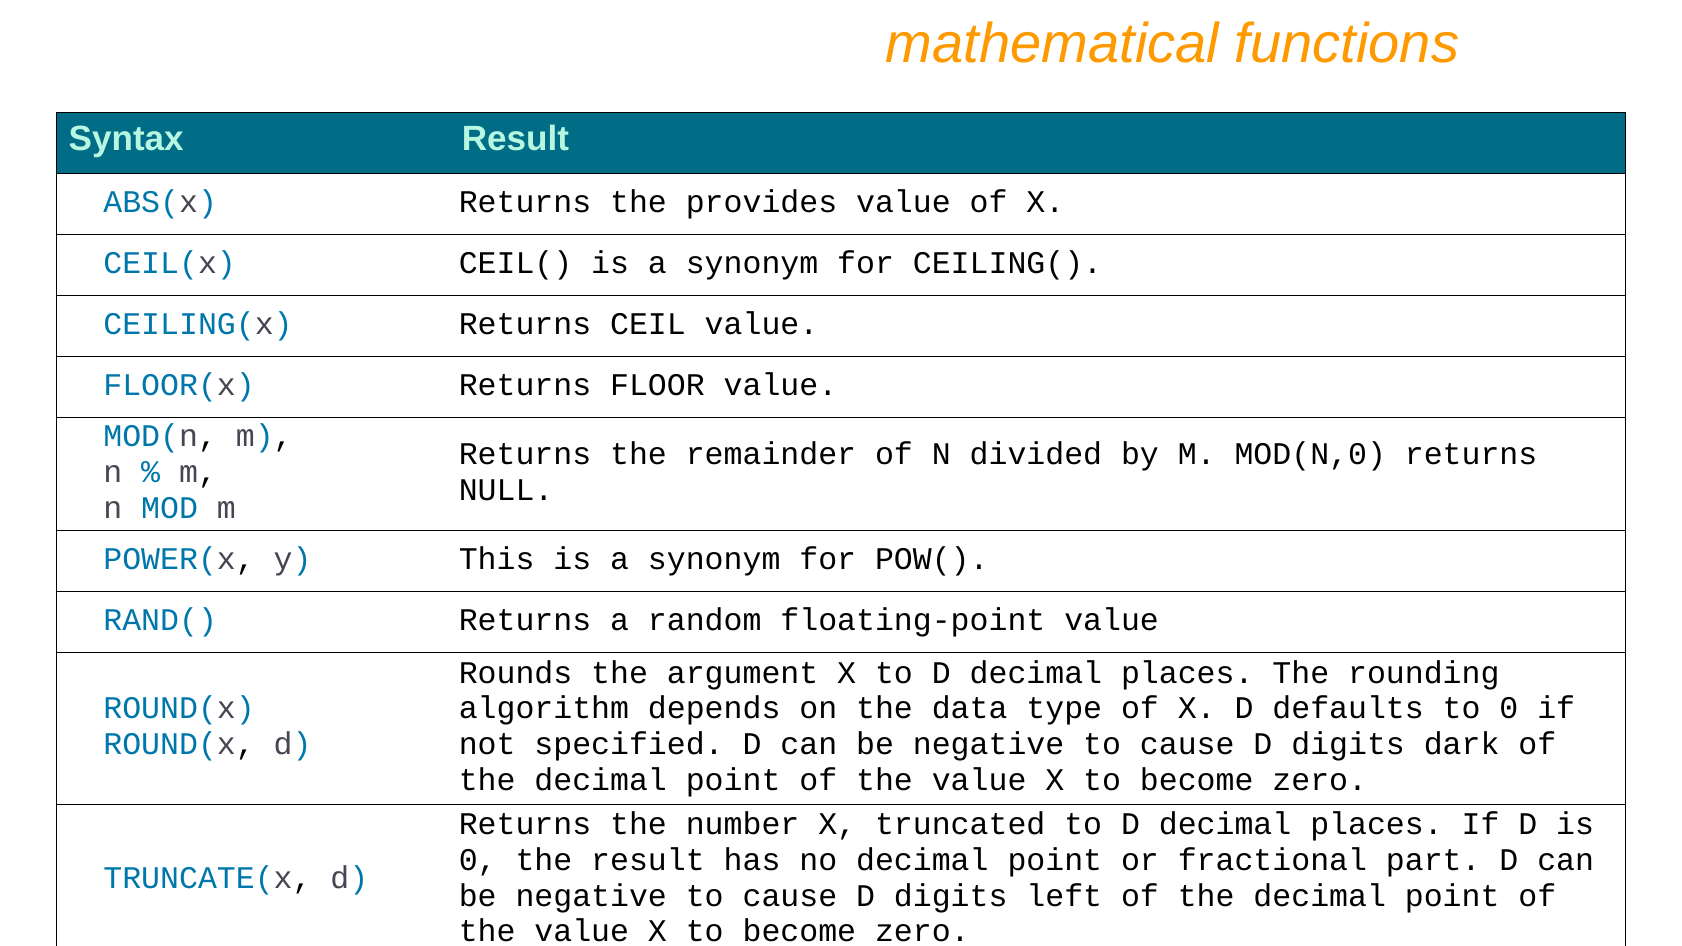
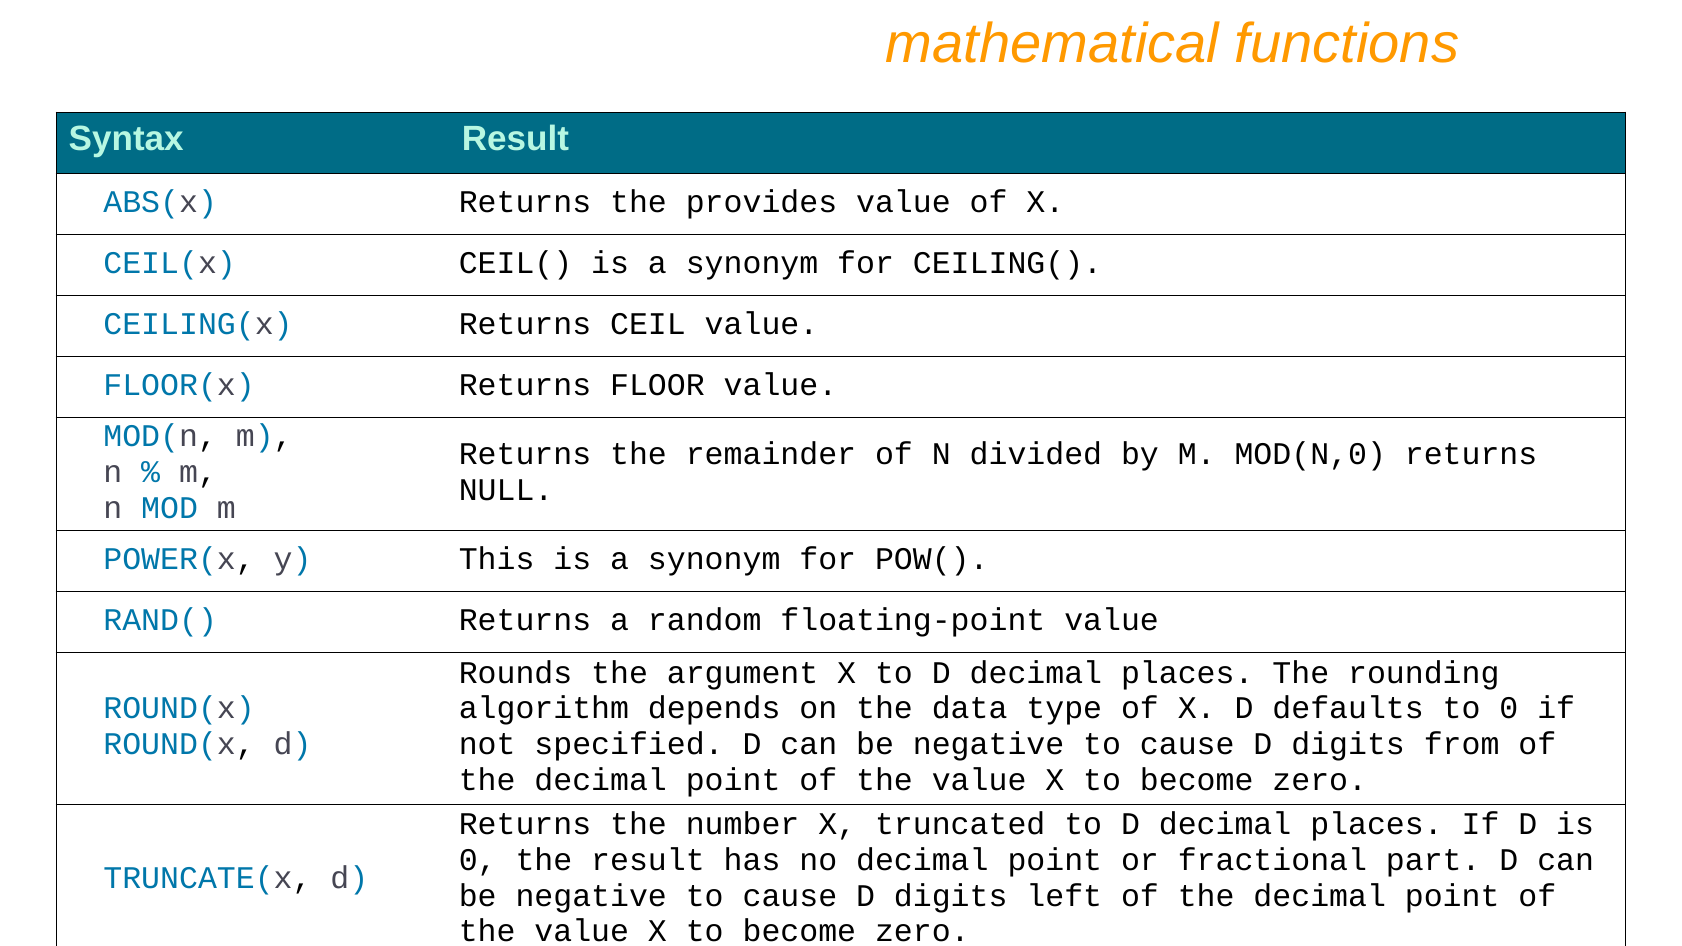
dark: dark -> from
